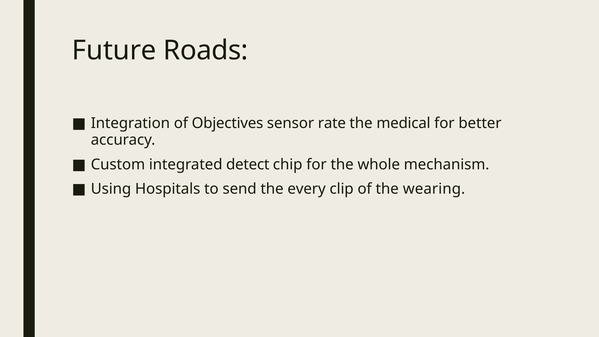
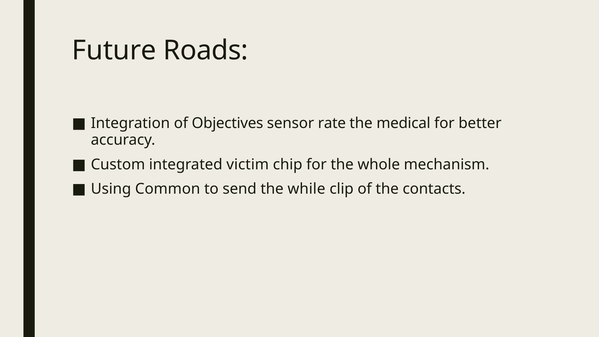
detect: detect -> victim
Hospitals: Hospitals -> Common
every: every -> while
wearing: wearing -> contacts
